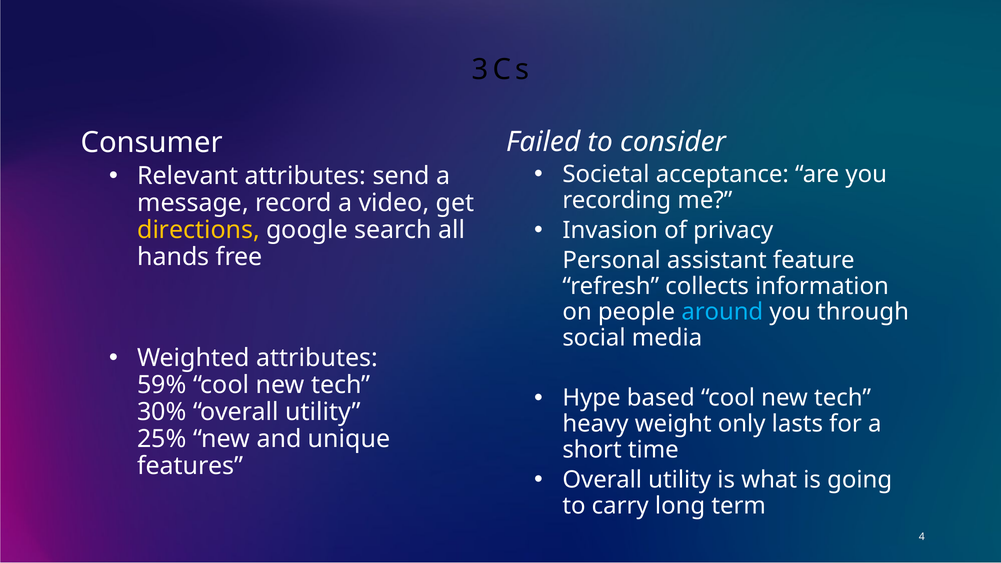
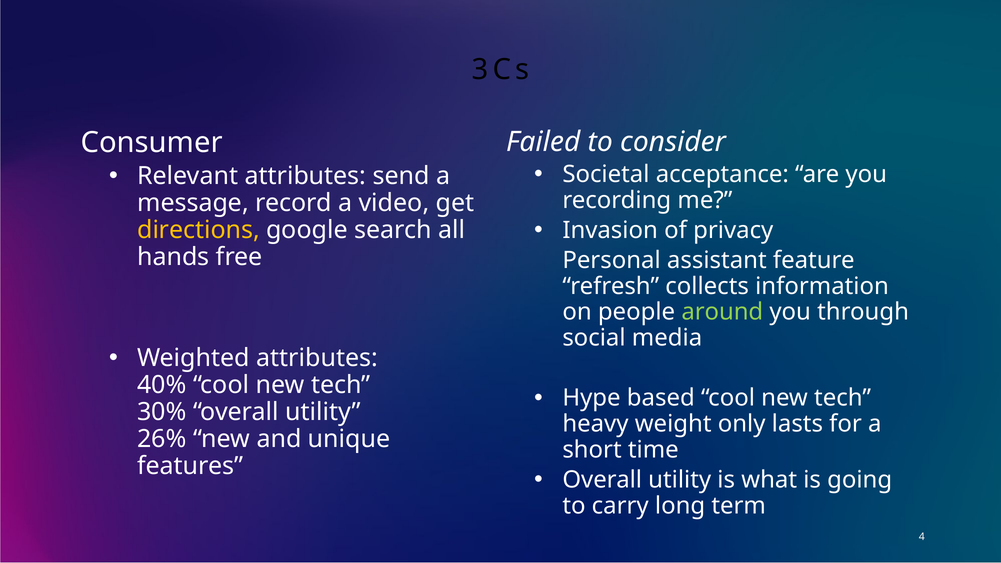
around colour: light blue -> light green
59%: 59% -> 40%
25%: 25% -> 26%
